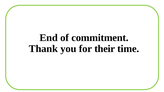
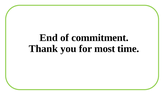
their: their -> most
